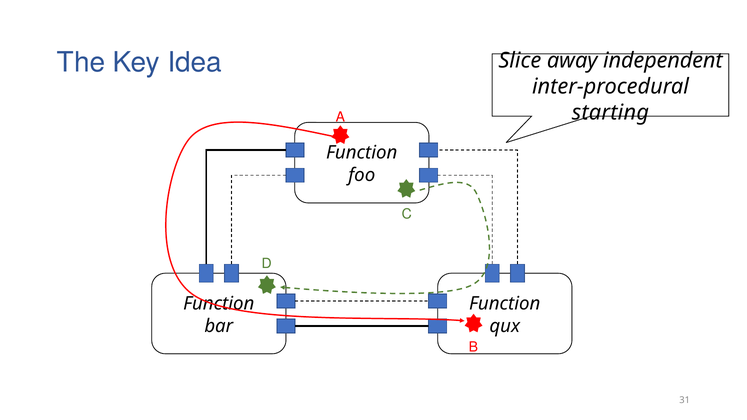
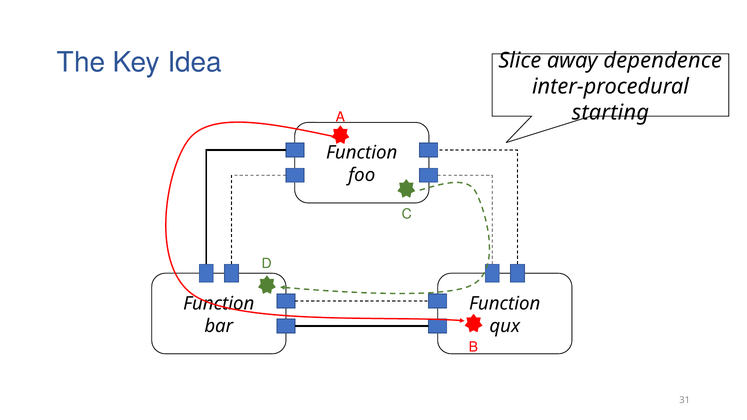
independent: independent -> dependence
